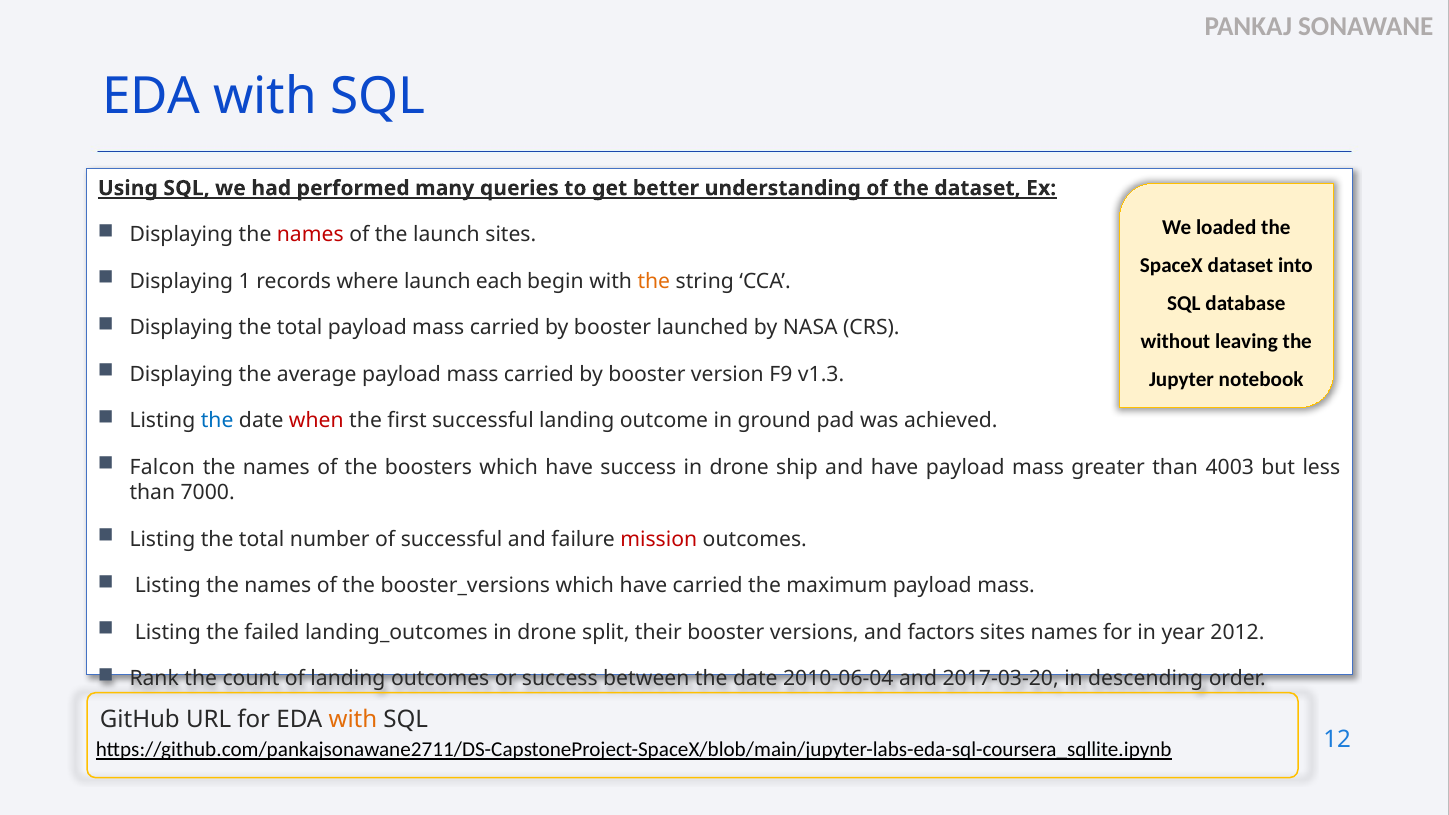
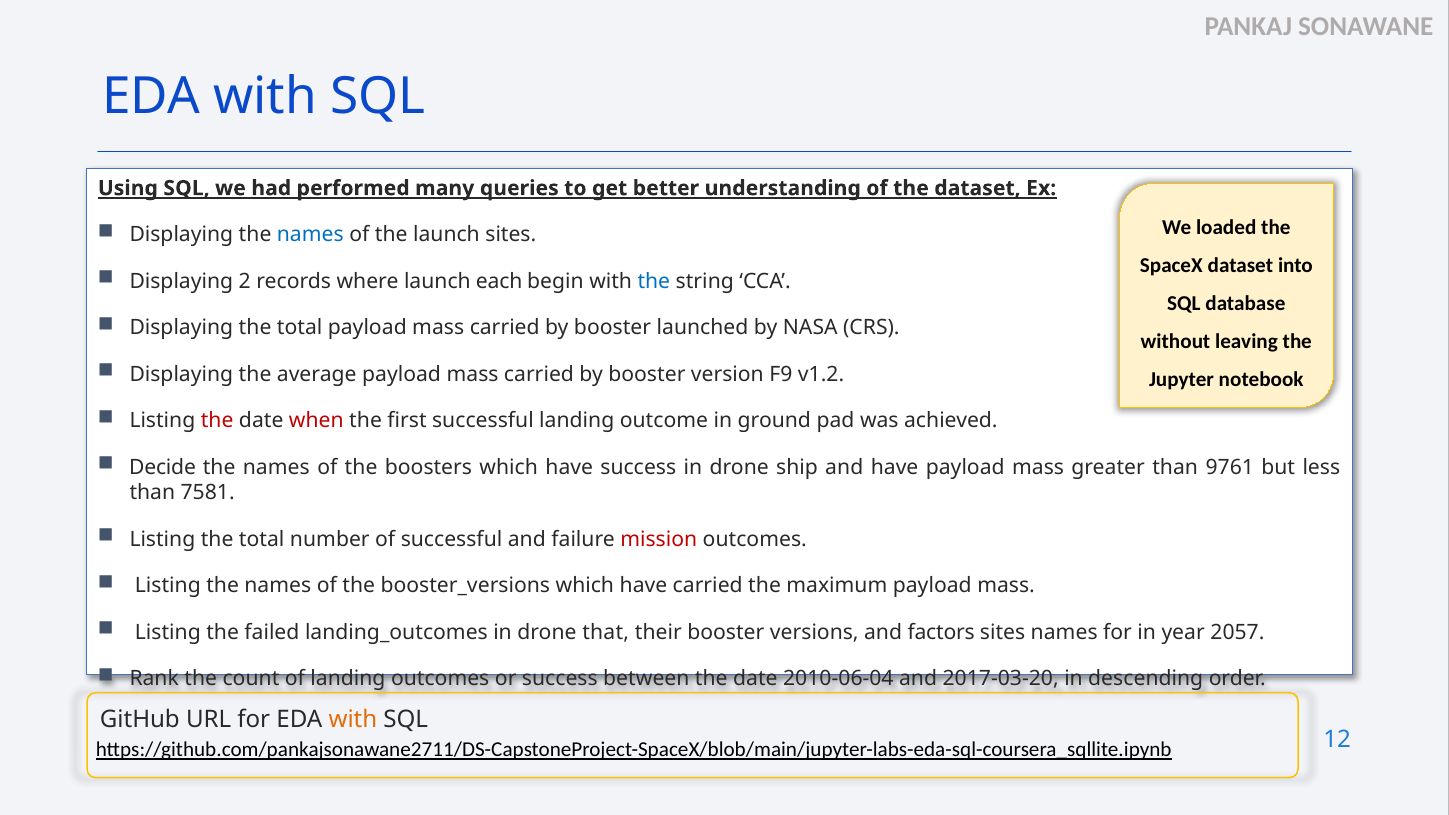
names at (310, 235) colour: red -> blue
1: 1 -> 2
the at (654, 281) colour: orange -> blue
v1.3: v1.3 -> v1.2
the at (217, 421) colour: blue -> red
Falcon: Falcon -> Decide
4003: 4003 -> 9761
7000: 7000 -> 7581
split: split -> that
2012: 2012 -> 2057
